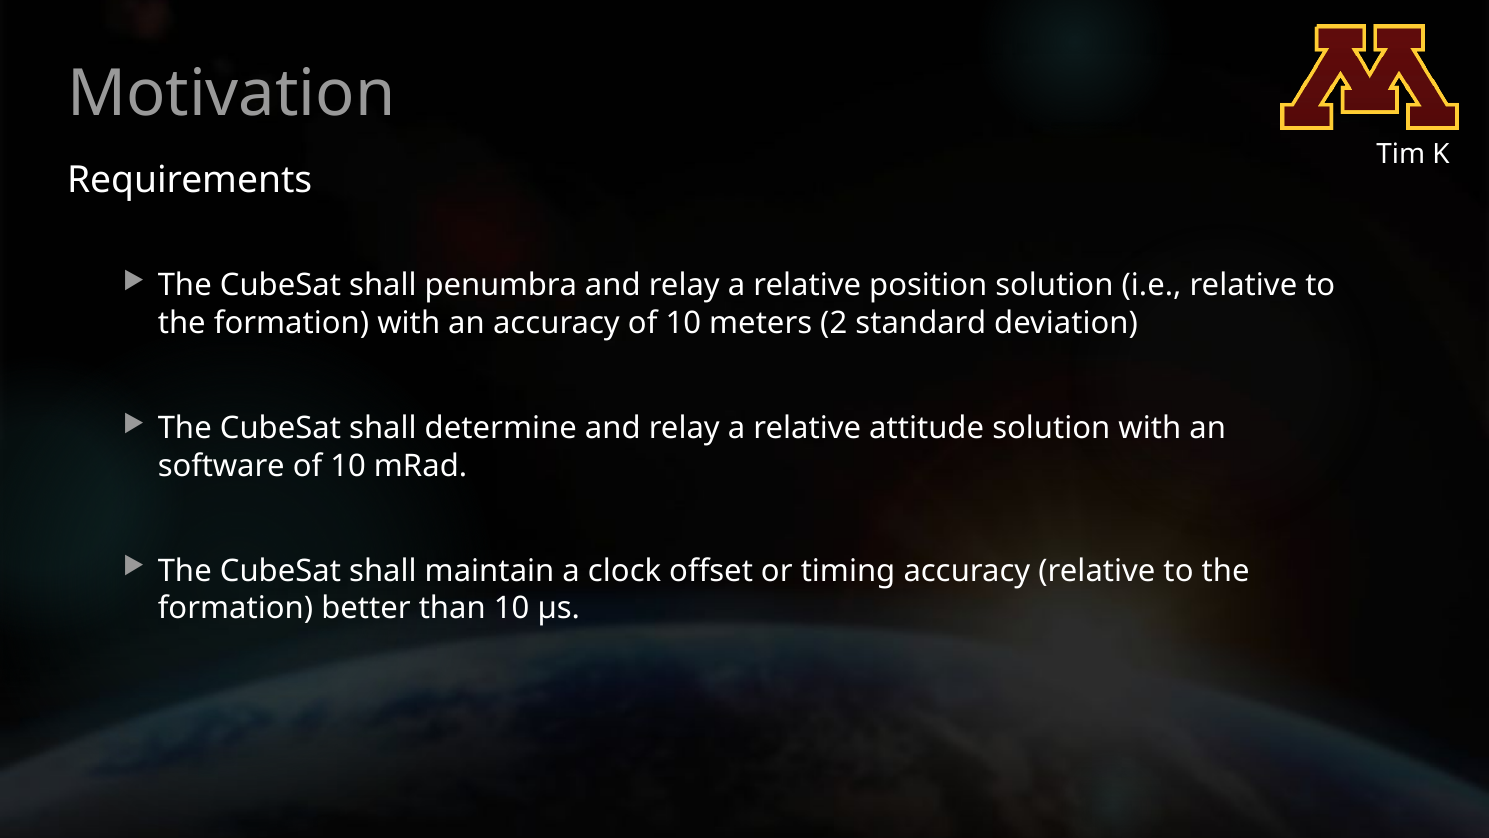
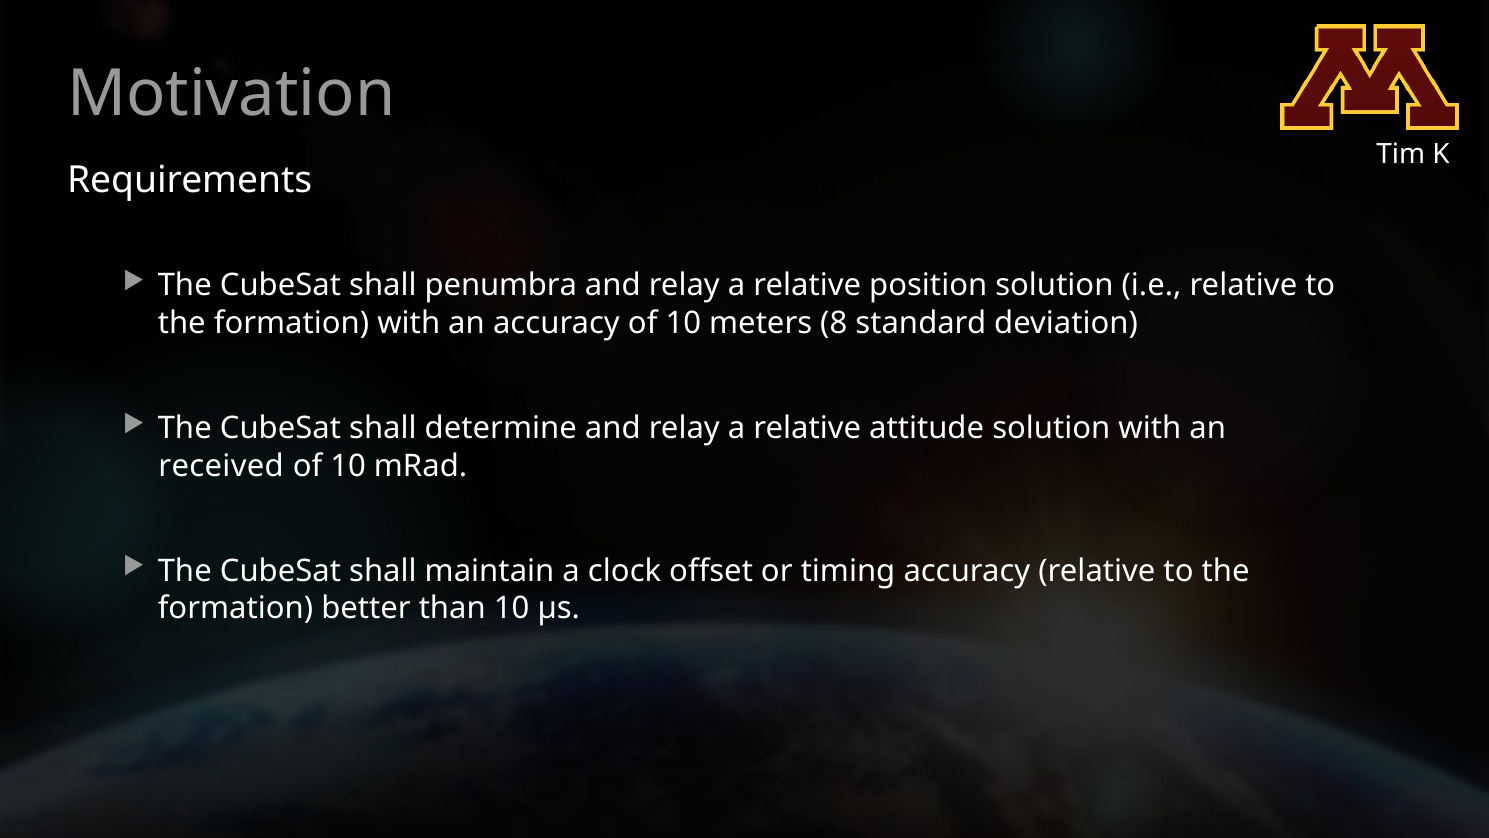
2: 2 -> 8
software: software -> received
